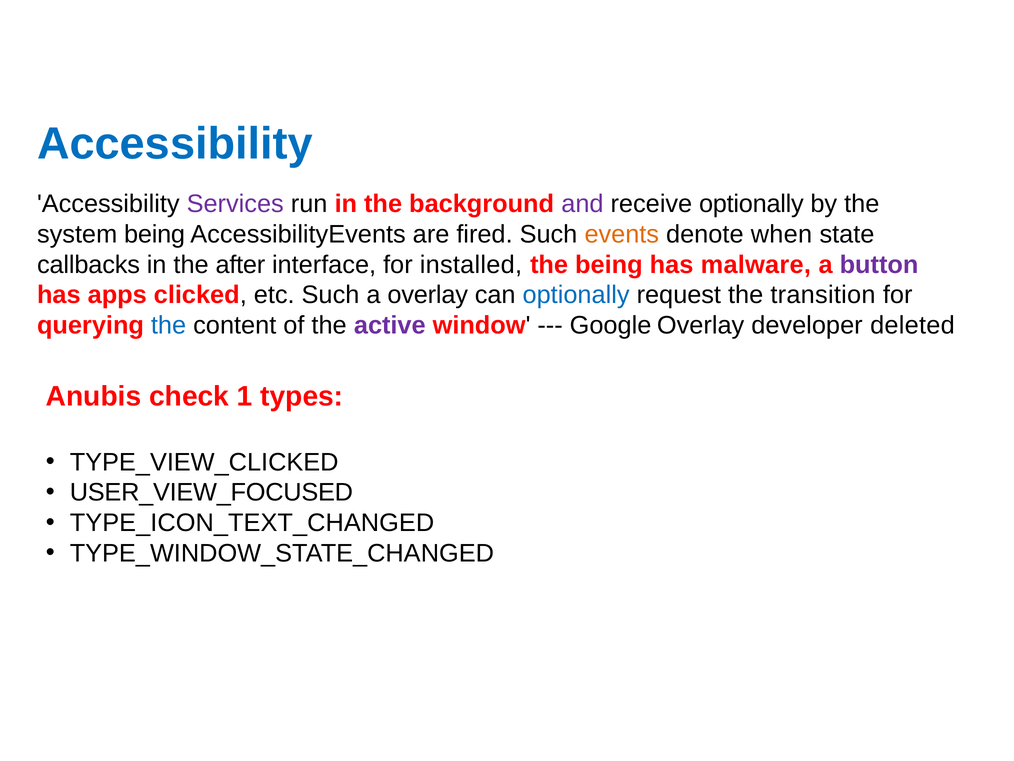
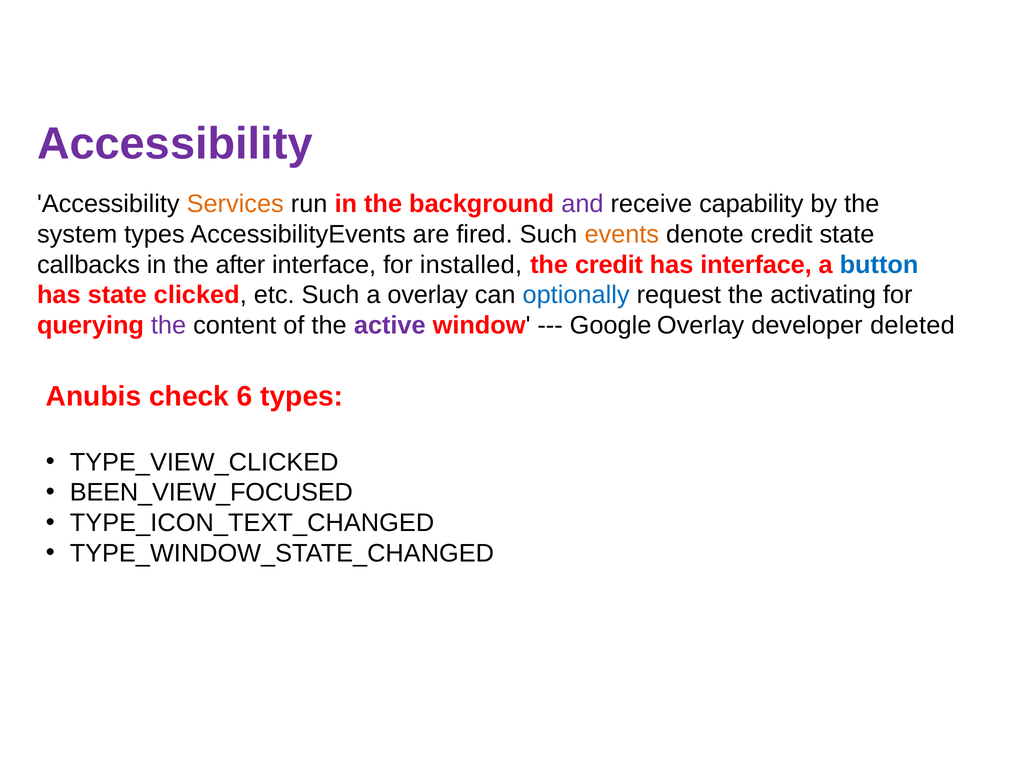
Accessibility at (175, 144) colour: blue -> purple
Services colour: purple -> orange
receive optionally: optionally -> capability
system being: being -> types
denote when: when -> credit
the being: being -> credit
has malware: malware -> interface
button colour: purple -> blue
has apps: apps -> state
transition: transition -> activating
the at (169, 325) colour: blue -> purple
1: 1 -> 6
USER_VIEW_FOCUSED: USER_VIEW_FOCUSED -> BEEN_VIEW_FOCUSED
